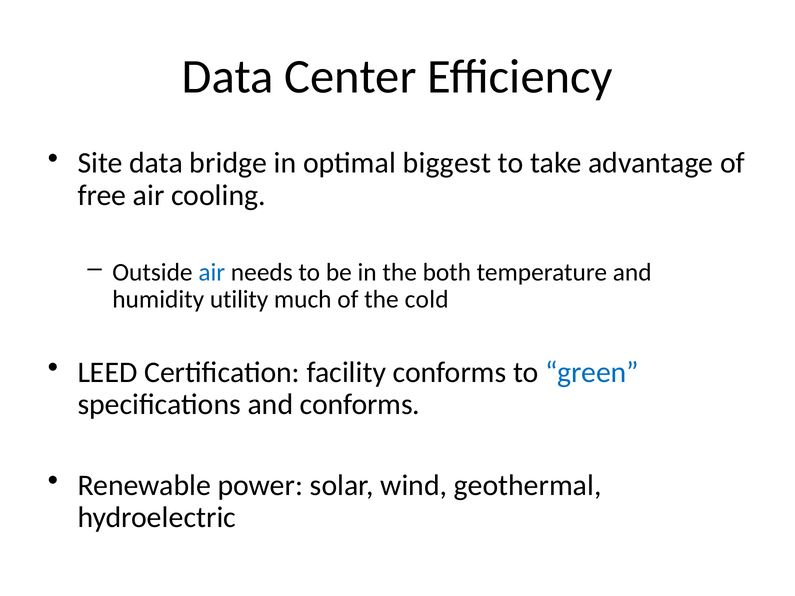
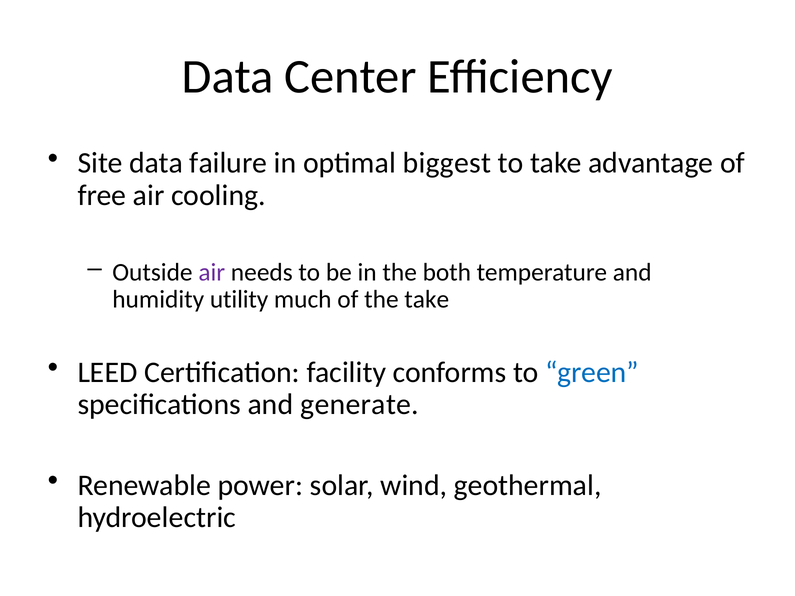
bridge: bridge -> failure
air at (212, 272) colour: blue -> purple
the cold: cold -> take
and conforms: conforms -> generate
